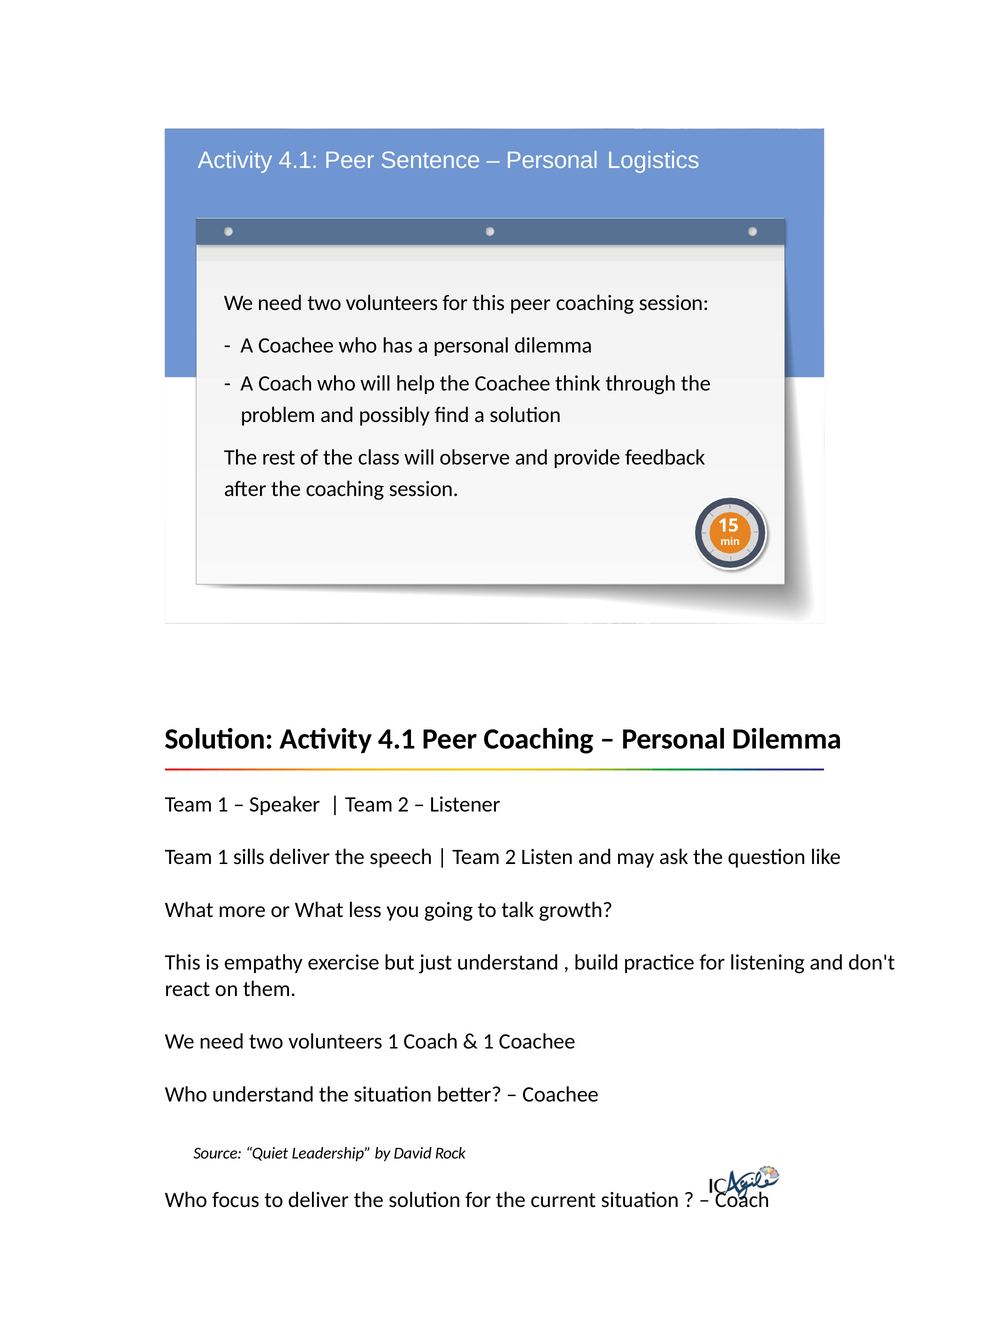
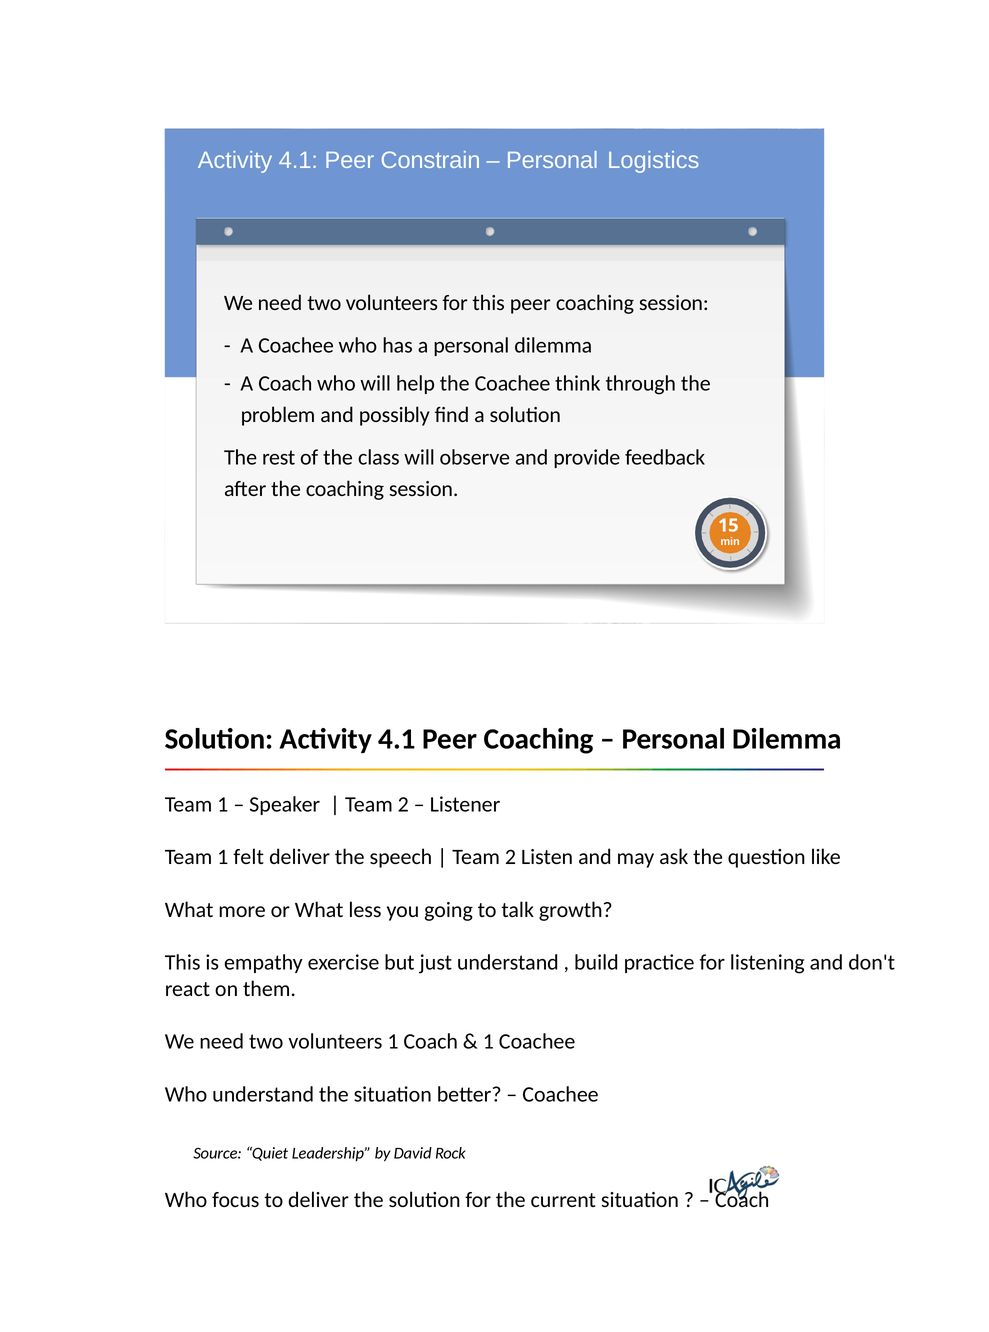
Sentence: Sentence -> Constrain
sills: sills -> felt
